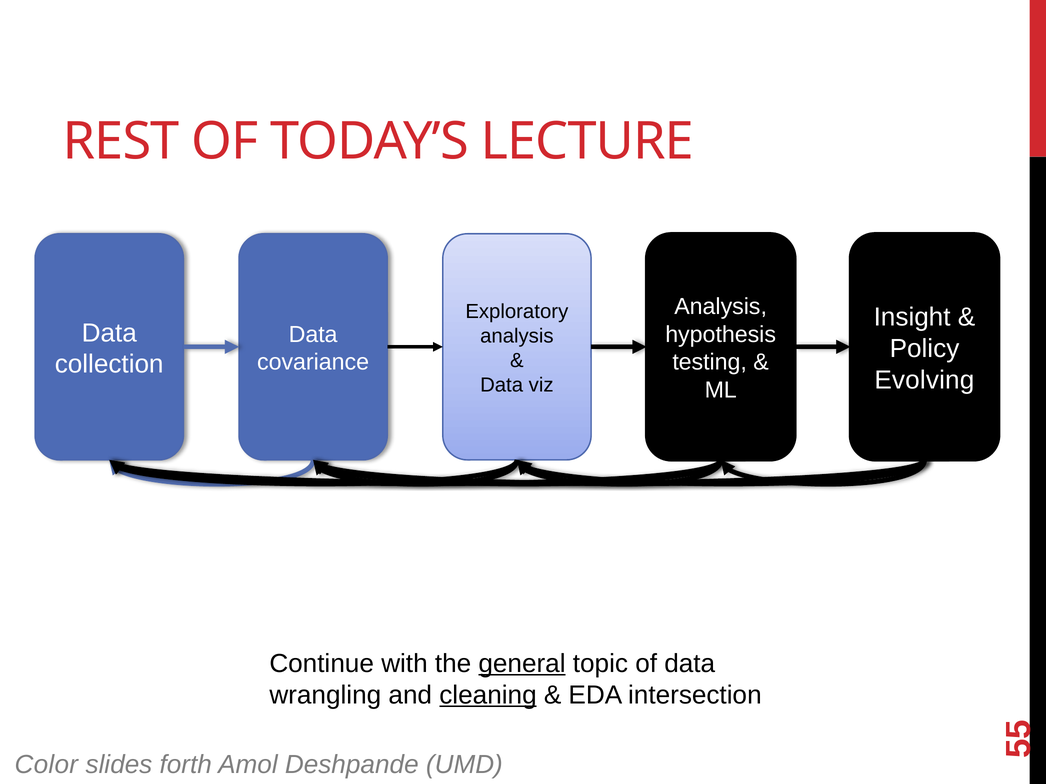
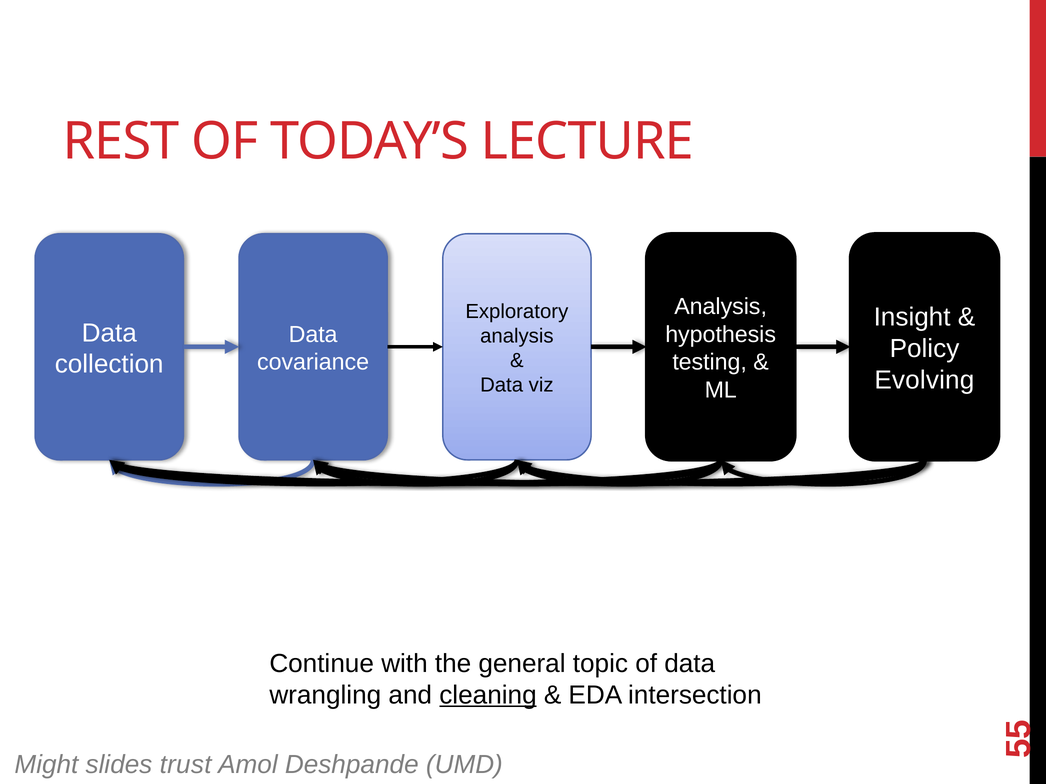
general underline: present -> none
Color: Color -> Might
forth: forth -> trust
